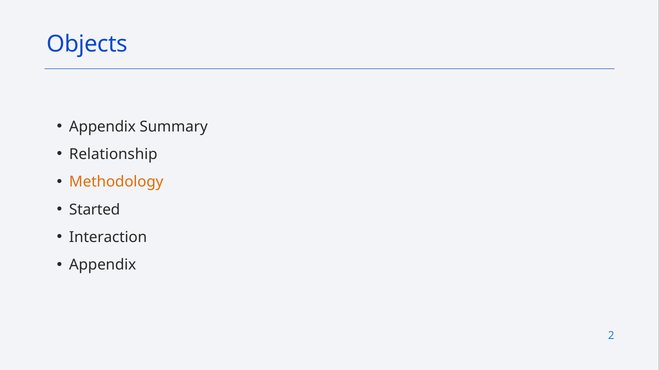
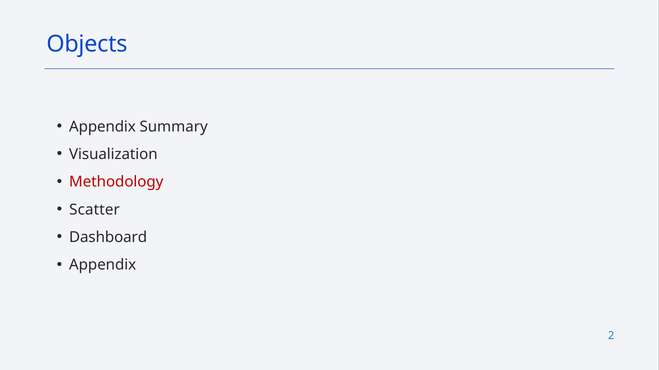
Relationship: Relationship -> Visualization
Methodology colour: orange -> red
Started: Started -> Scatter
Interaction: Interaction -> Dashboard
